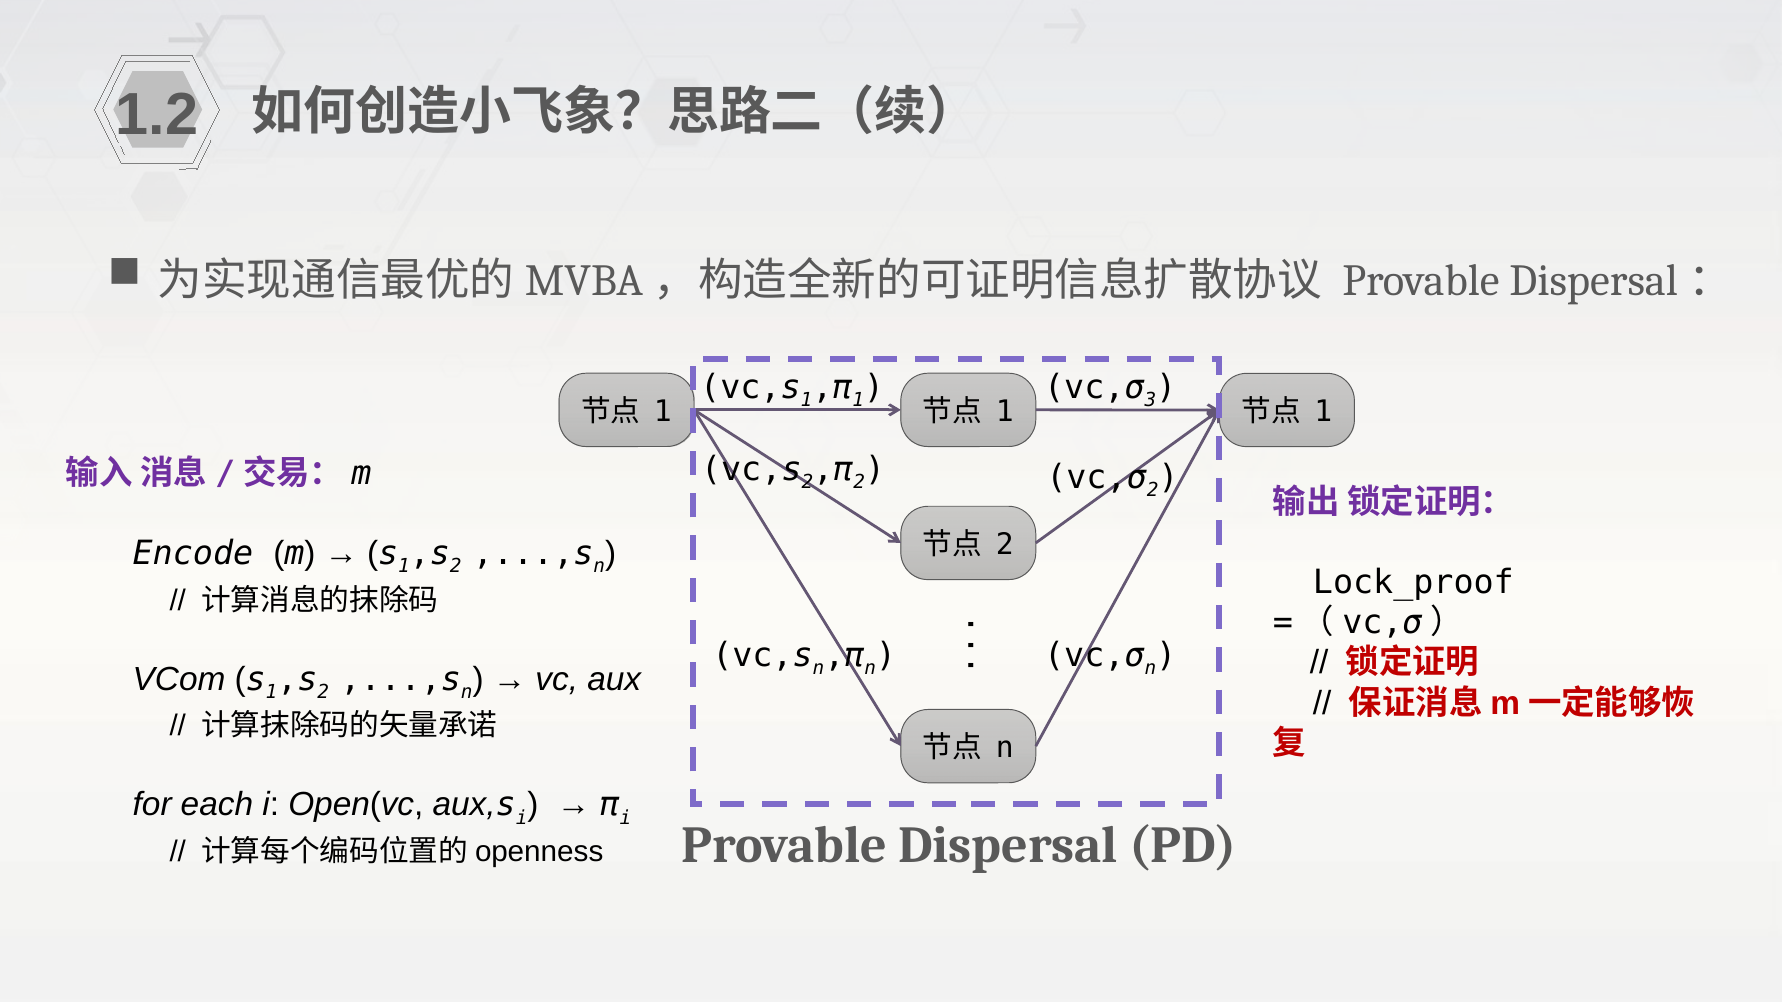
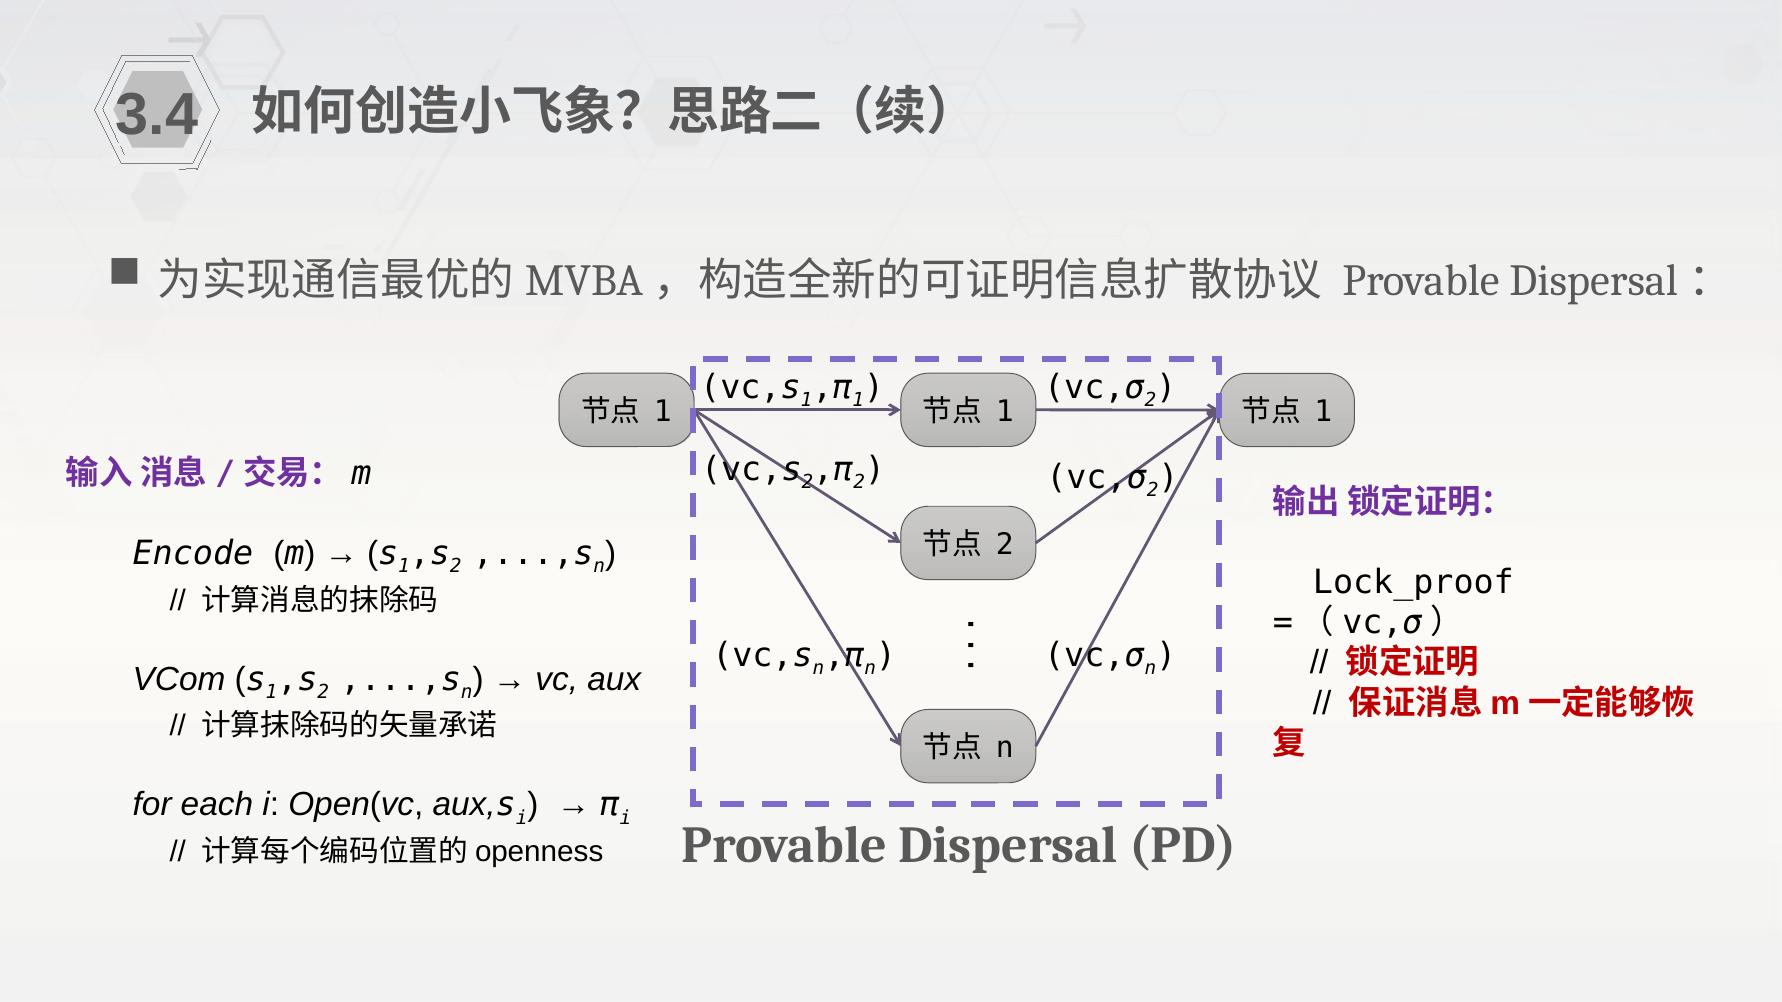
1.2: 1.2 -> 3.4
3 at (1150, 401): 3 -> 2
